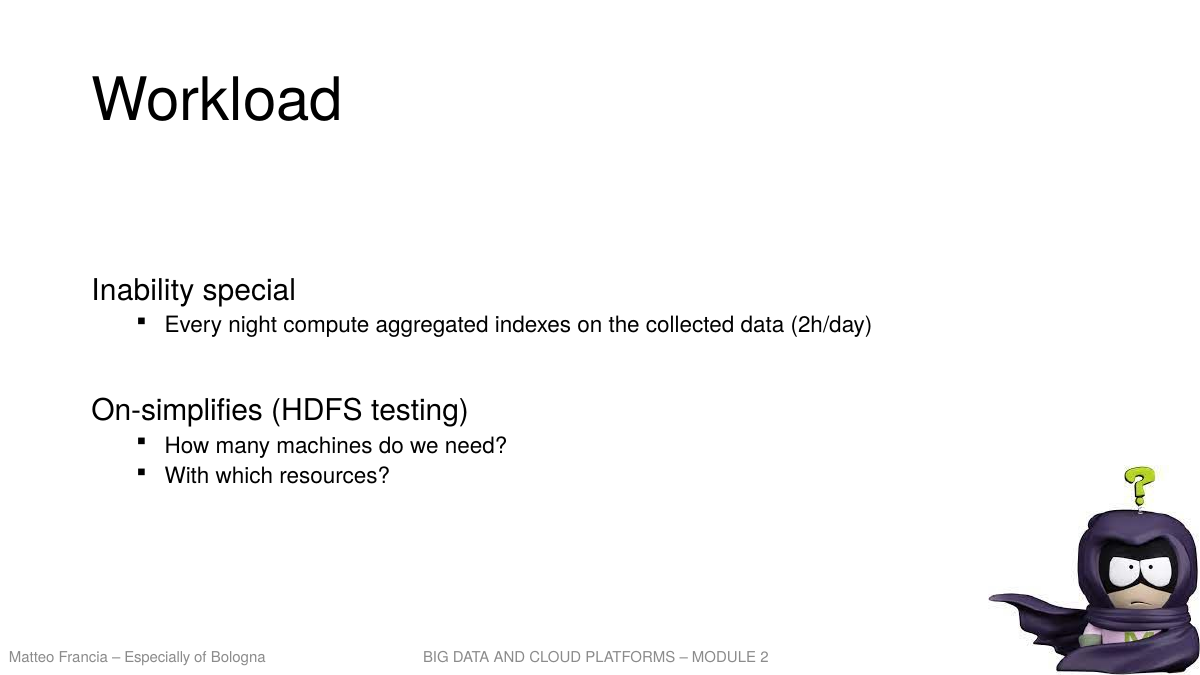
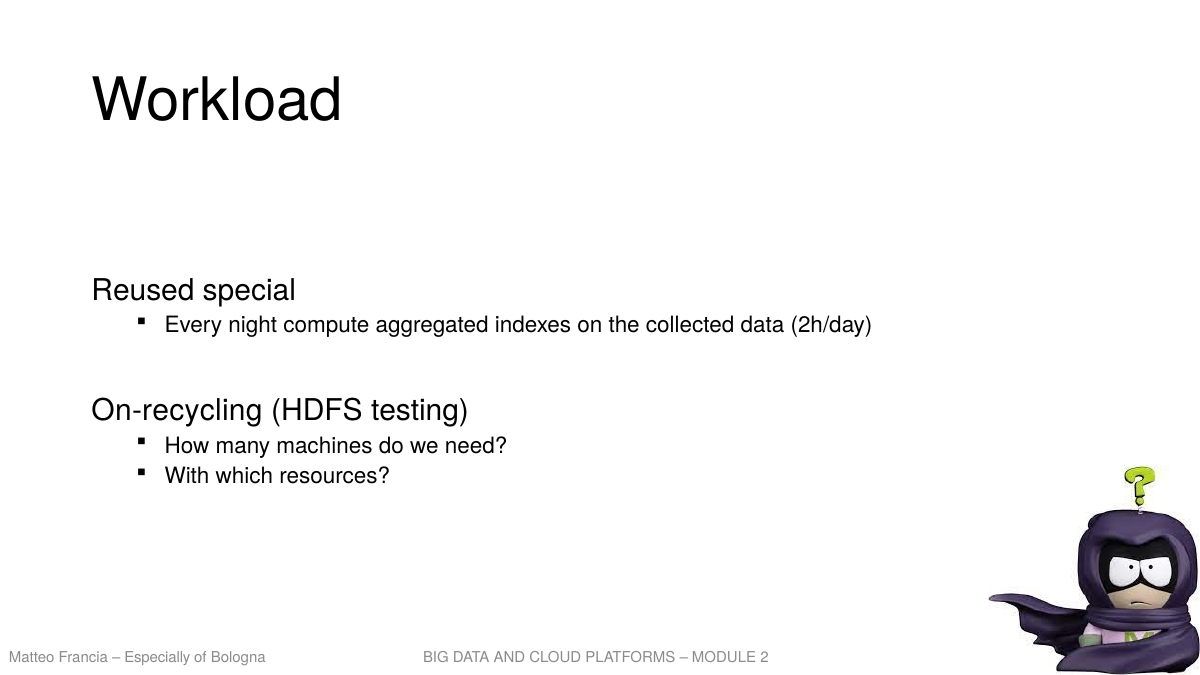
Inability: Inability -> Reused
On-simplifies: On-simplifies -> On-recycling
